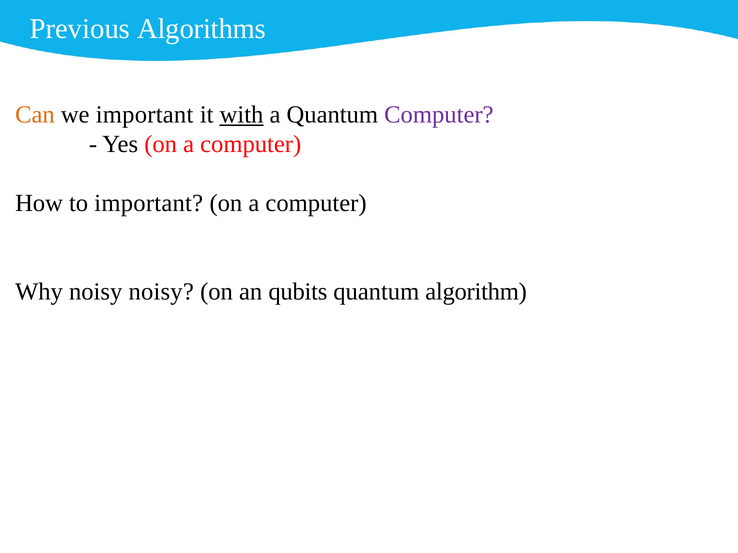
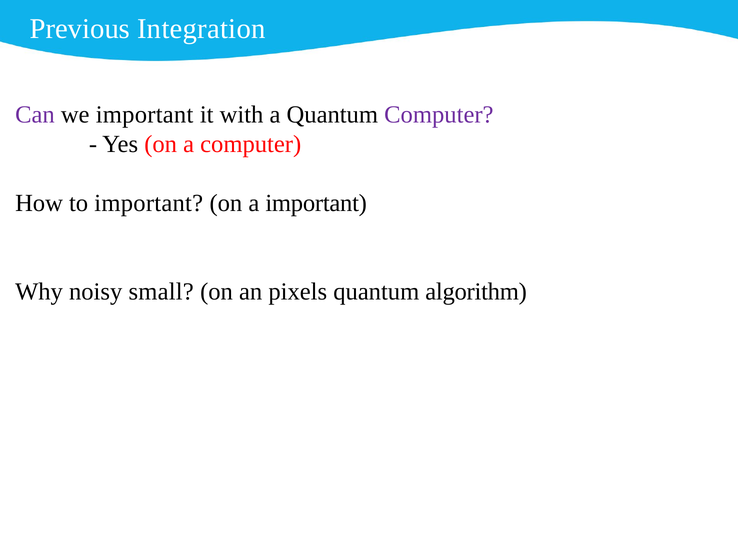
Algorithms: Algorithms -> Integration
Can colour: orange -> purple
with underline: present -> none
computer at (316, 203): computer -> important
noisy noisy: noisy -> small
qubits: qubits -> pixels
